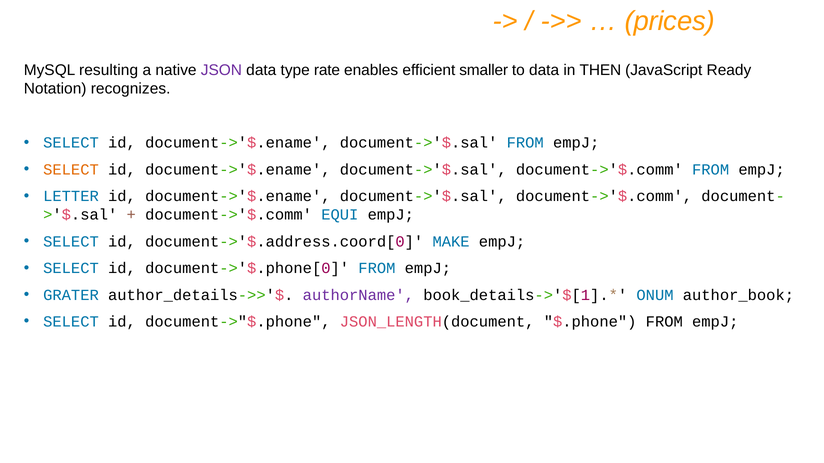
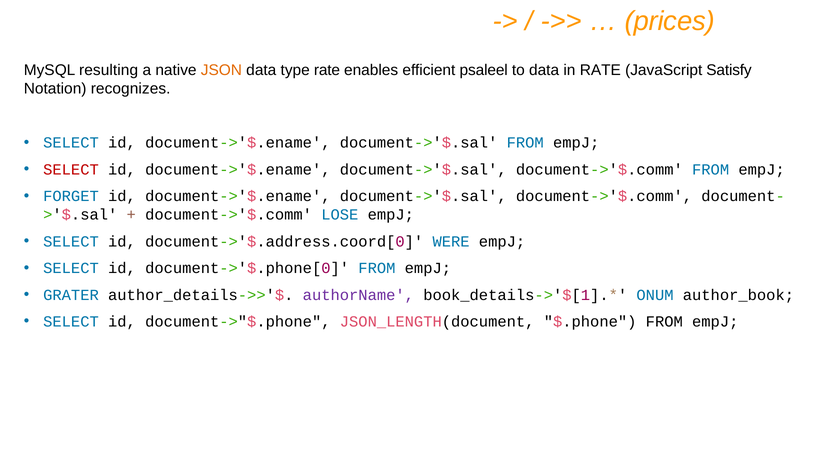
JSON colour: purple -> orange
smaller: smaller -> psaleel
in THEN: THEN -> RATE
Ready: Ready -> Satisfy
SELECT at (71, 170) colour: orange -> red
LETTER: LETTER -> FORGET
EQUI: EQUI -> LOSE
MAKE: MAKE -> WERE
